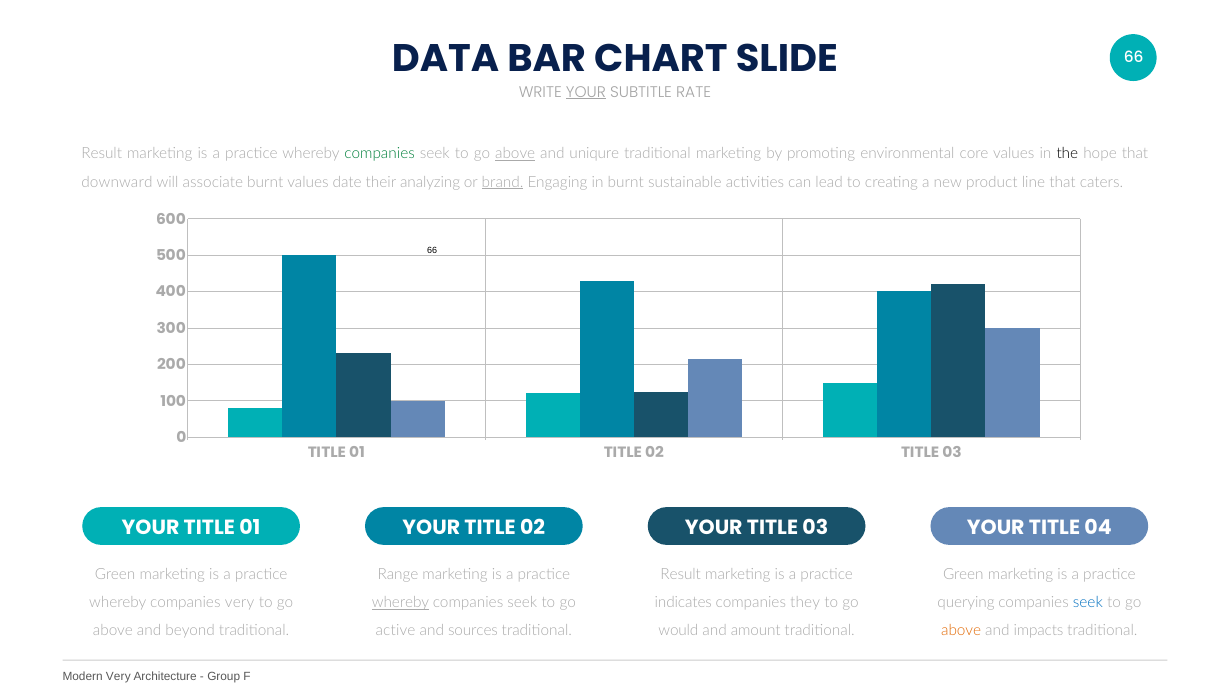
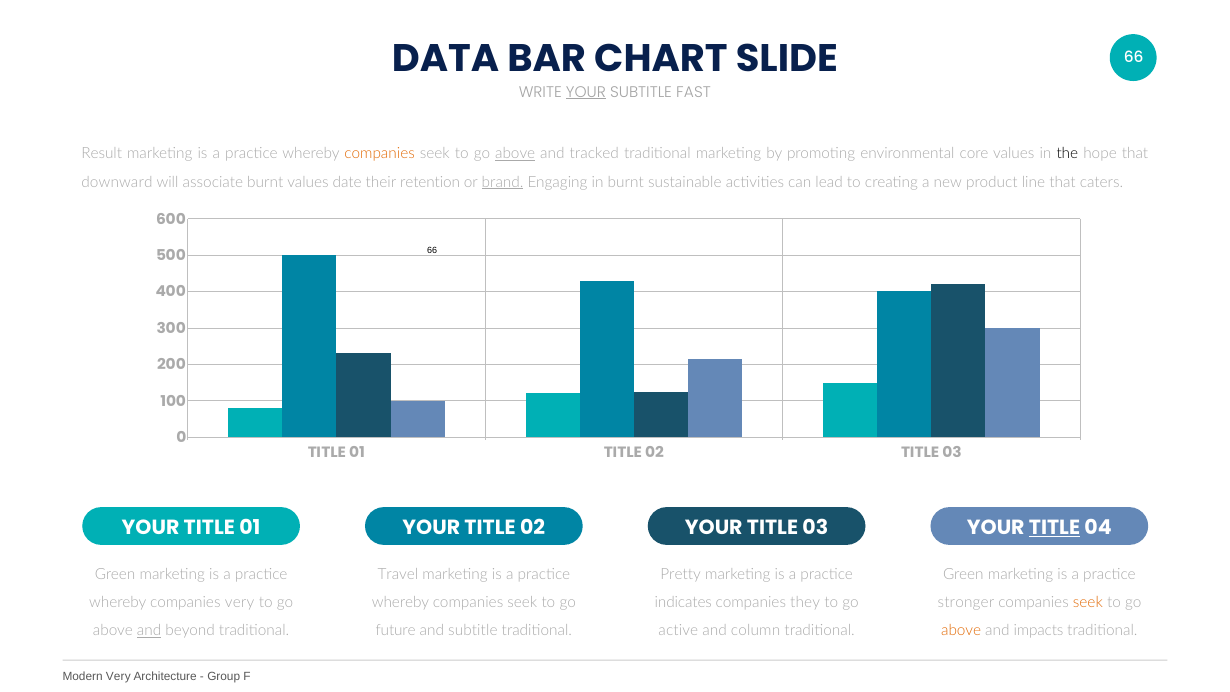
RATE: RATE -> FAST
companies at (380, 154) colour: green -> orange
uniqure: uniqure -> tracked
analyzing: analyzing -> retention
TITLE at (1055, 527) underline: none -> present
Range: Range -> Travel
Result at (681, 574): Result -> Pretty
whereby at (401, 602) underline: present -> none
querying: querying -> stronger
seek at (1088, 602) colour: blue -> orange
and at (149, 631) underline: none -> present
active: active -> future
and sources: sources -> subtitle
would: would -> active
amount: amount -> column
